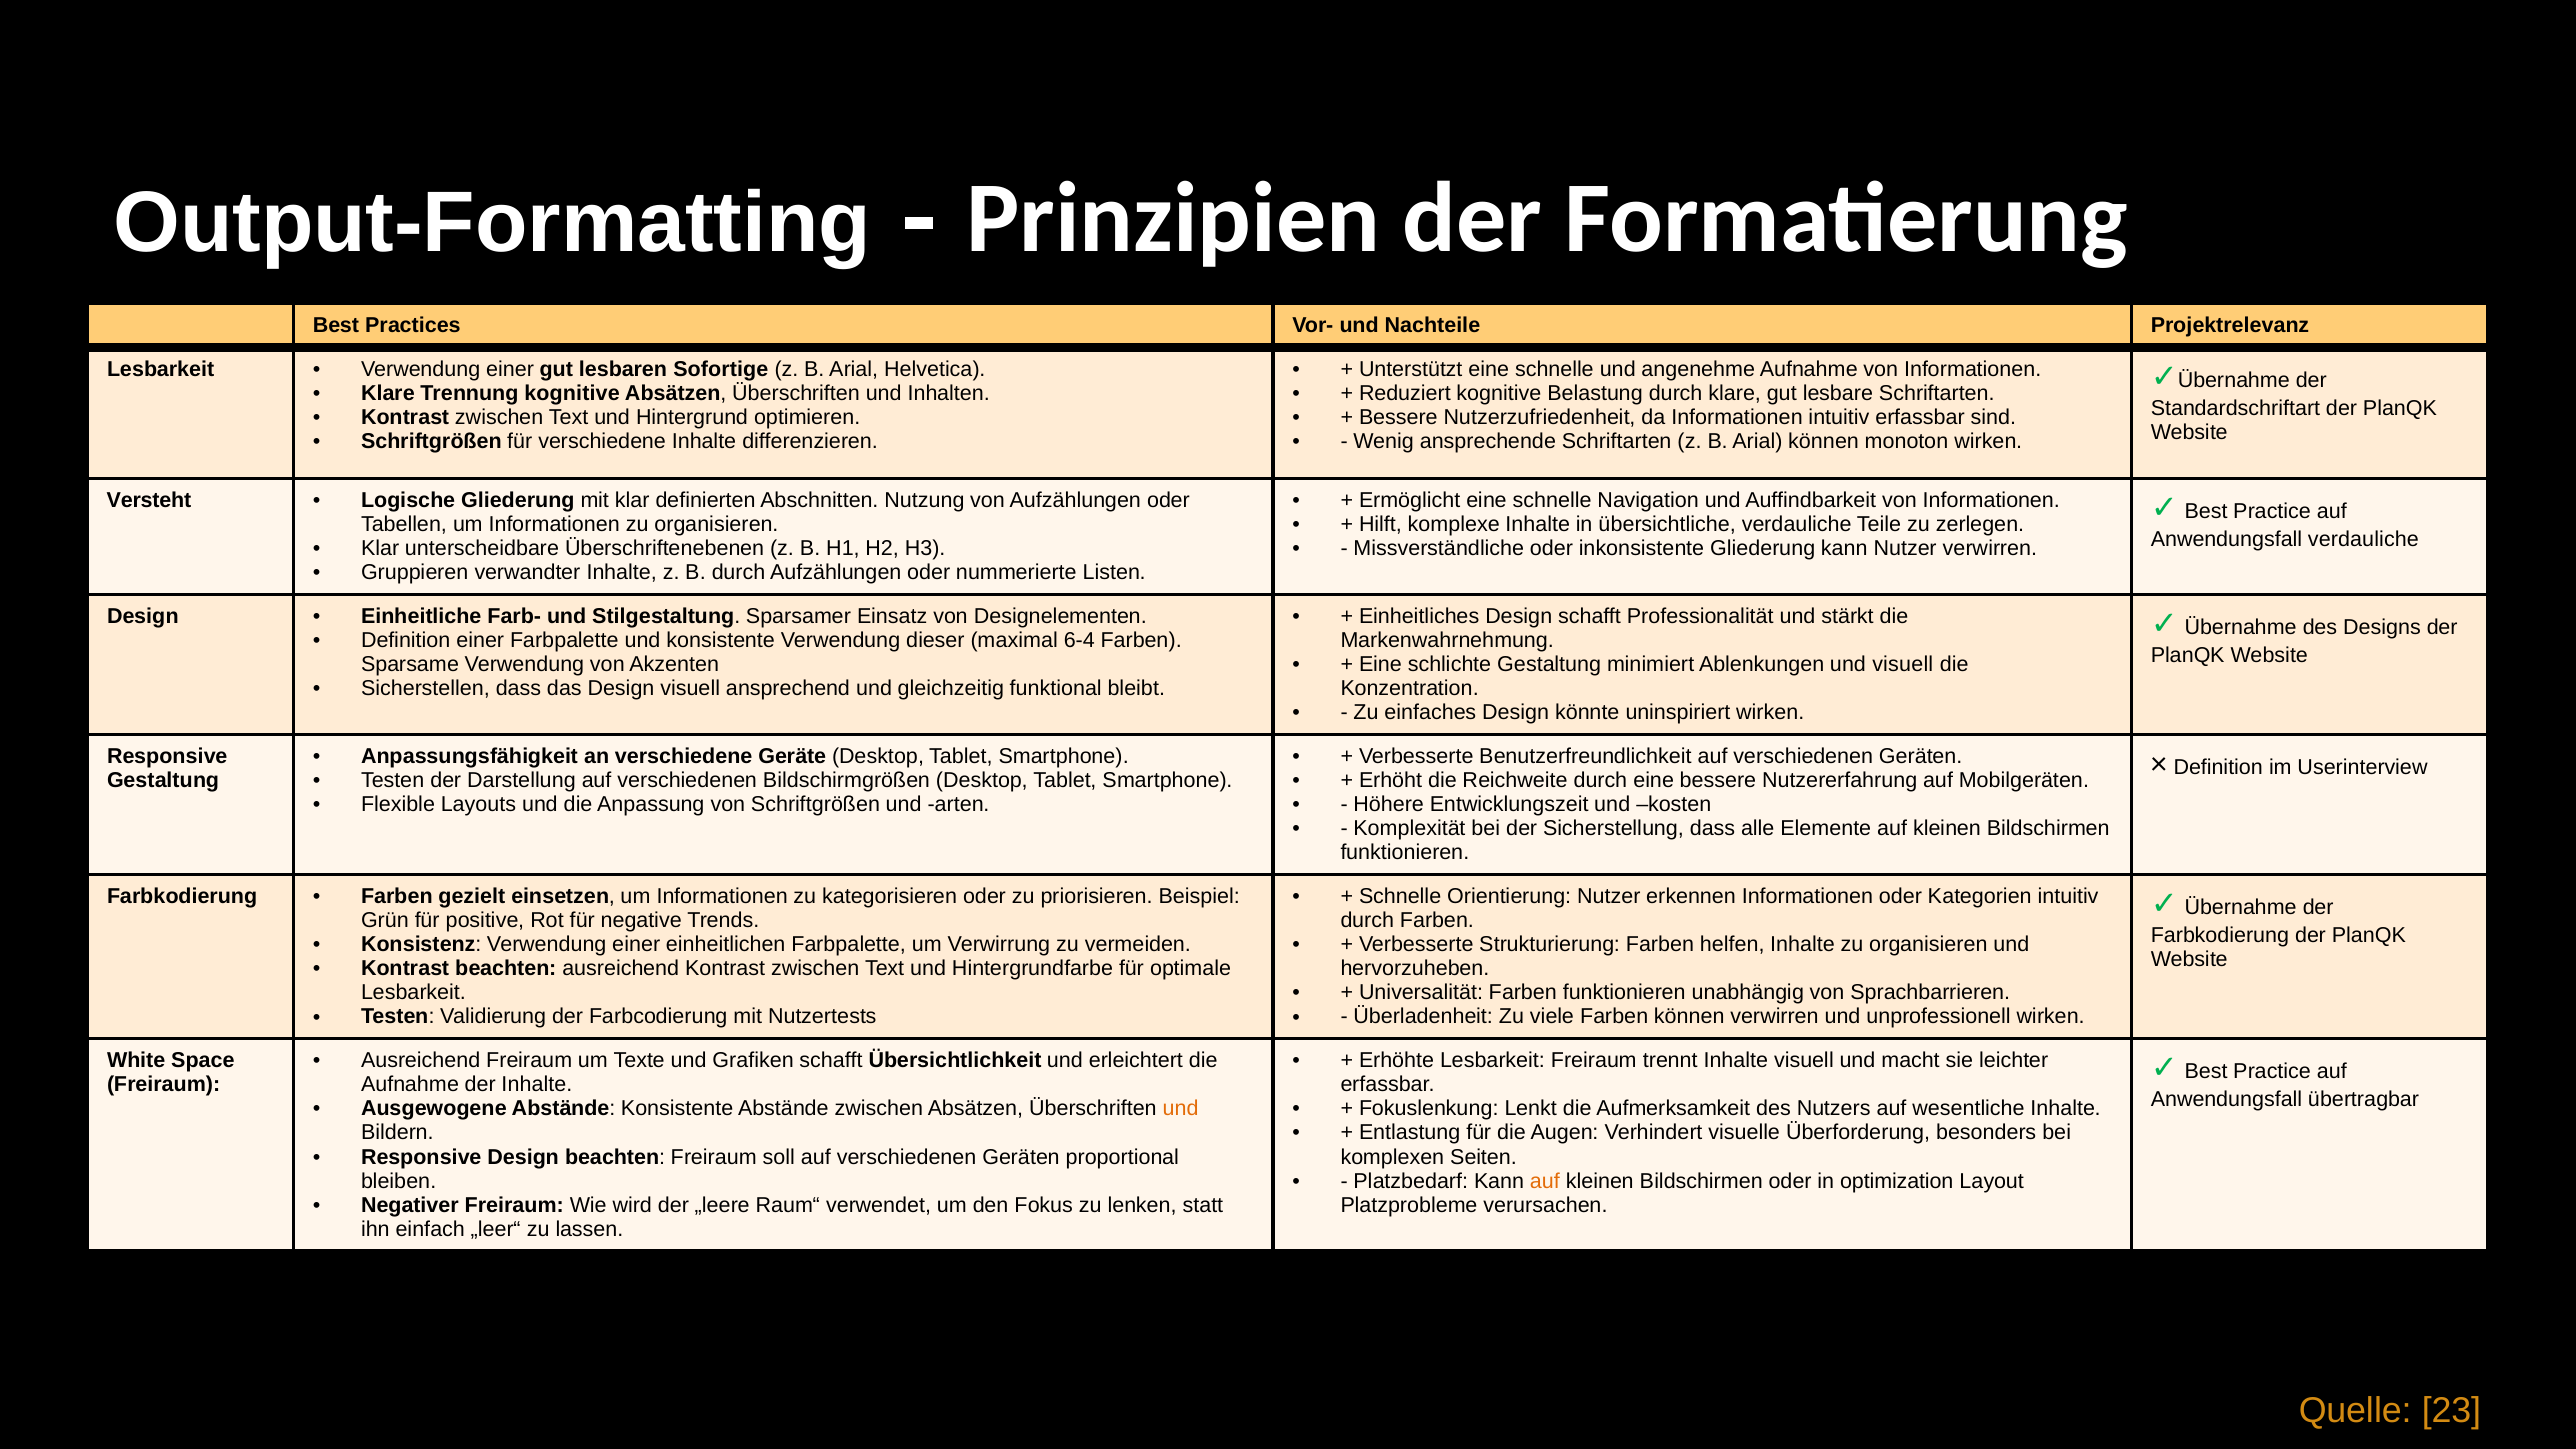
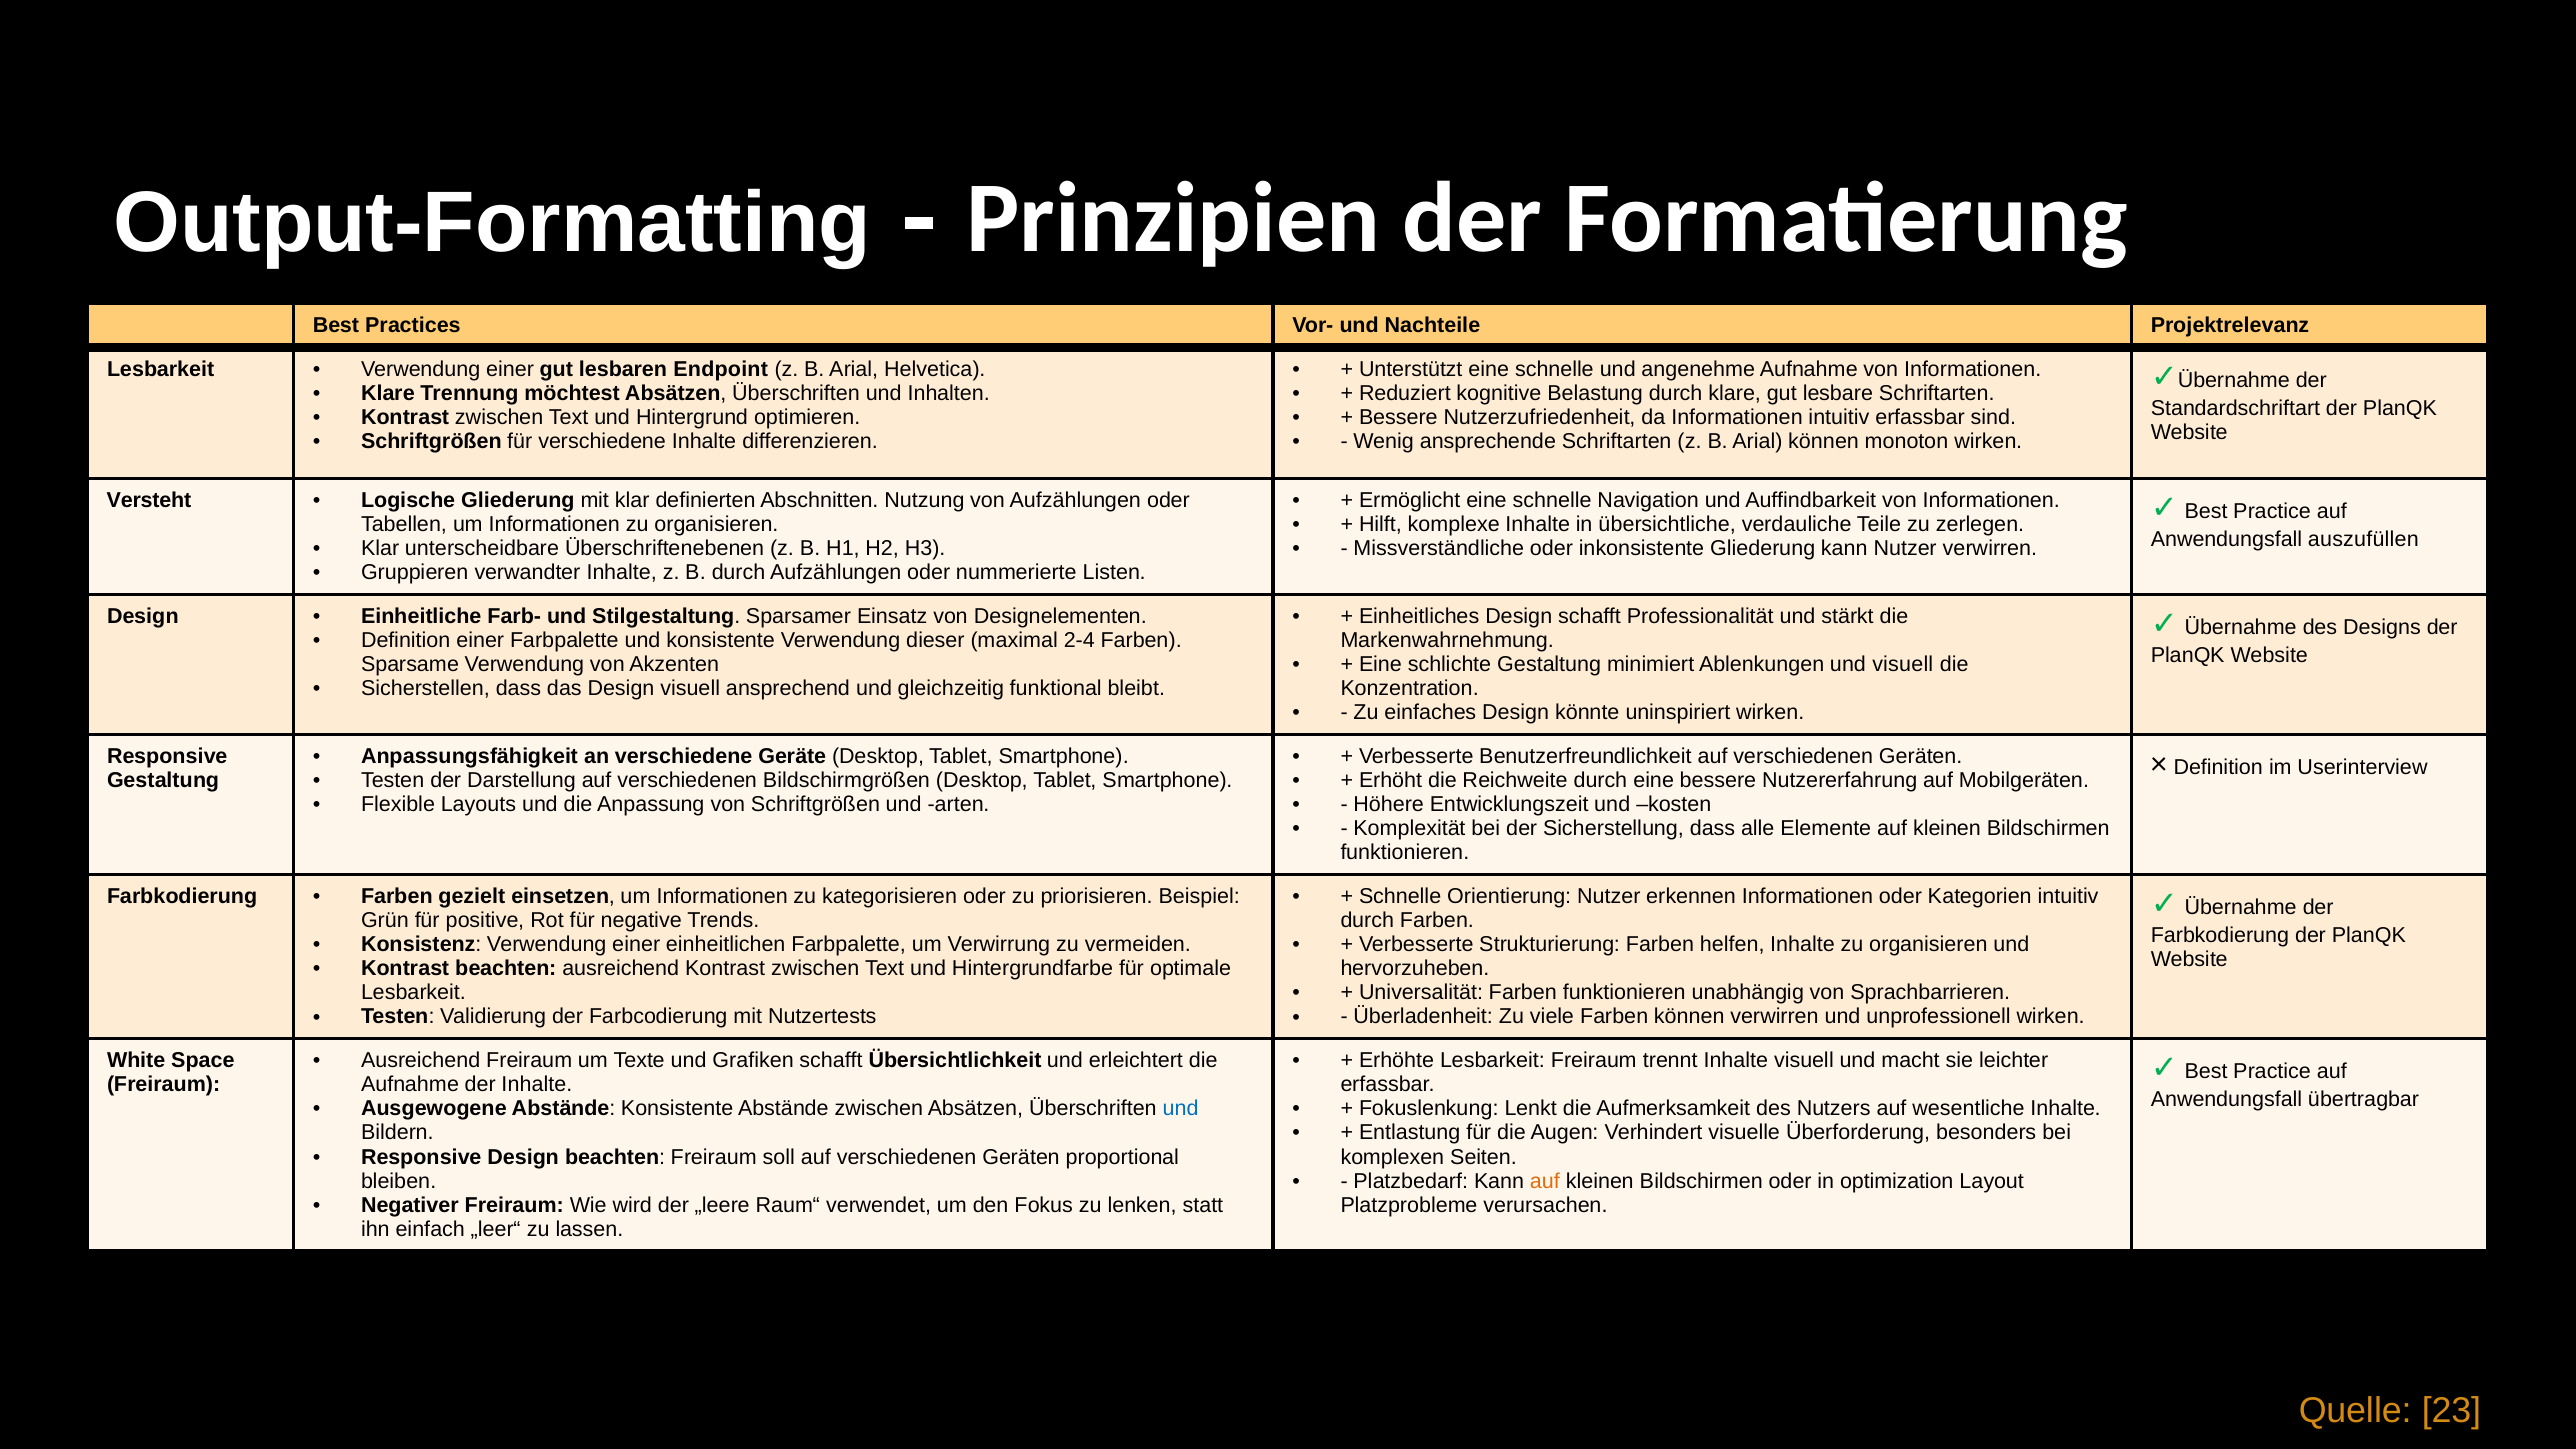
Sofortige: Sofortige -> Endpoint
Trennung kognitive: kognitive -> möchtest
Anwendungsfall verdauliche: verdauliche -> auszufüllen
6-4: 6-4 -> 2-4
und at (1181, 1109) colour: orange -> blue
